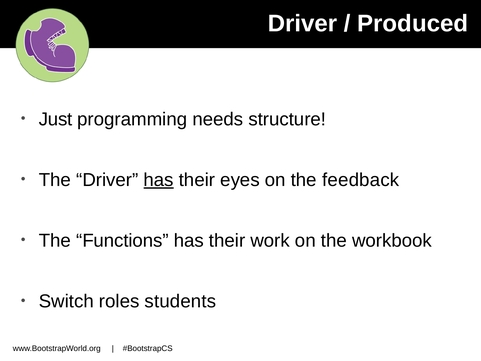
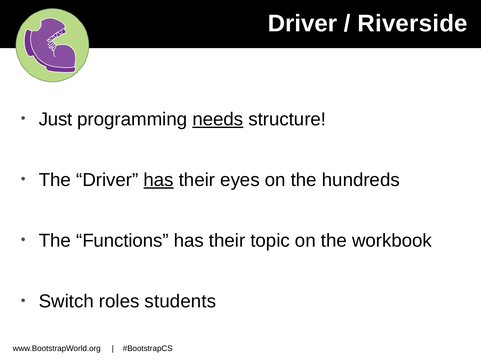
Produced: Produced -> Riverside
needs underline: none -> present
feedback: feedback -> hundreds
work: work -> topic
